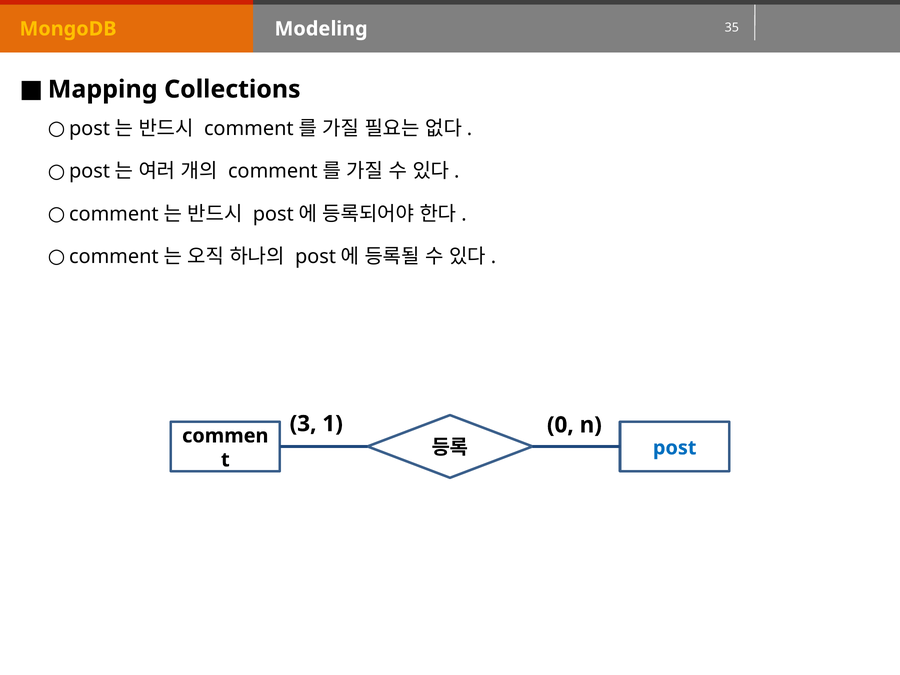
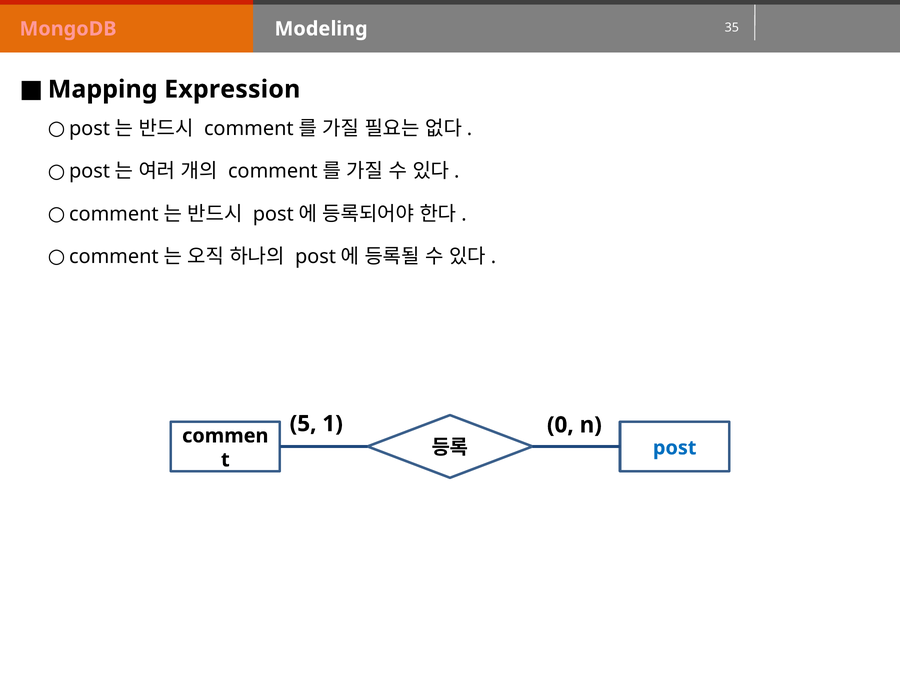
MongoDB colour: yellow -> pink
Collections: Collections -> Expression
3: 3 -> 5
